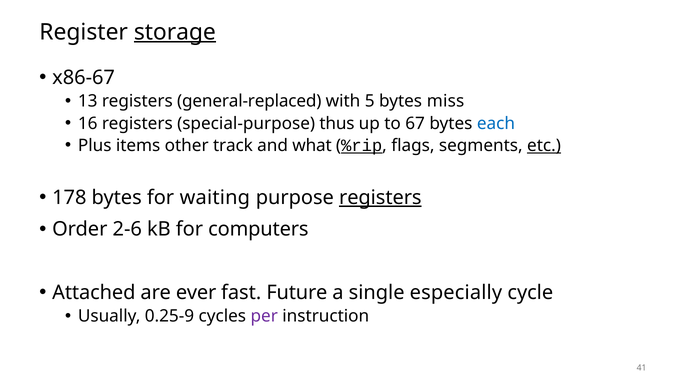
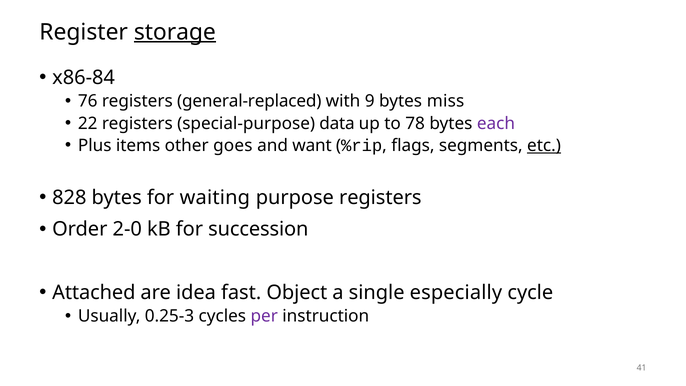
x86-67: x86-67 -> x86-84
13: 13 -> 76
5: 5 -> 9
16: 16 -> 22
thus: thus -> data
67: 67 -> 78
each colour: blue -> purple
track: track -> goes
what: what -> want
%rip underline: present -> none
178: 178 -> 828
registers at (380, 198) underline: present -> none
2-6: 2-6 -> 2-0
computers: computers -> succession
ever: ever -> idea
Future: Future -> Object
0.25-9: 0.25-9 -> 0.25-3
